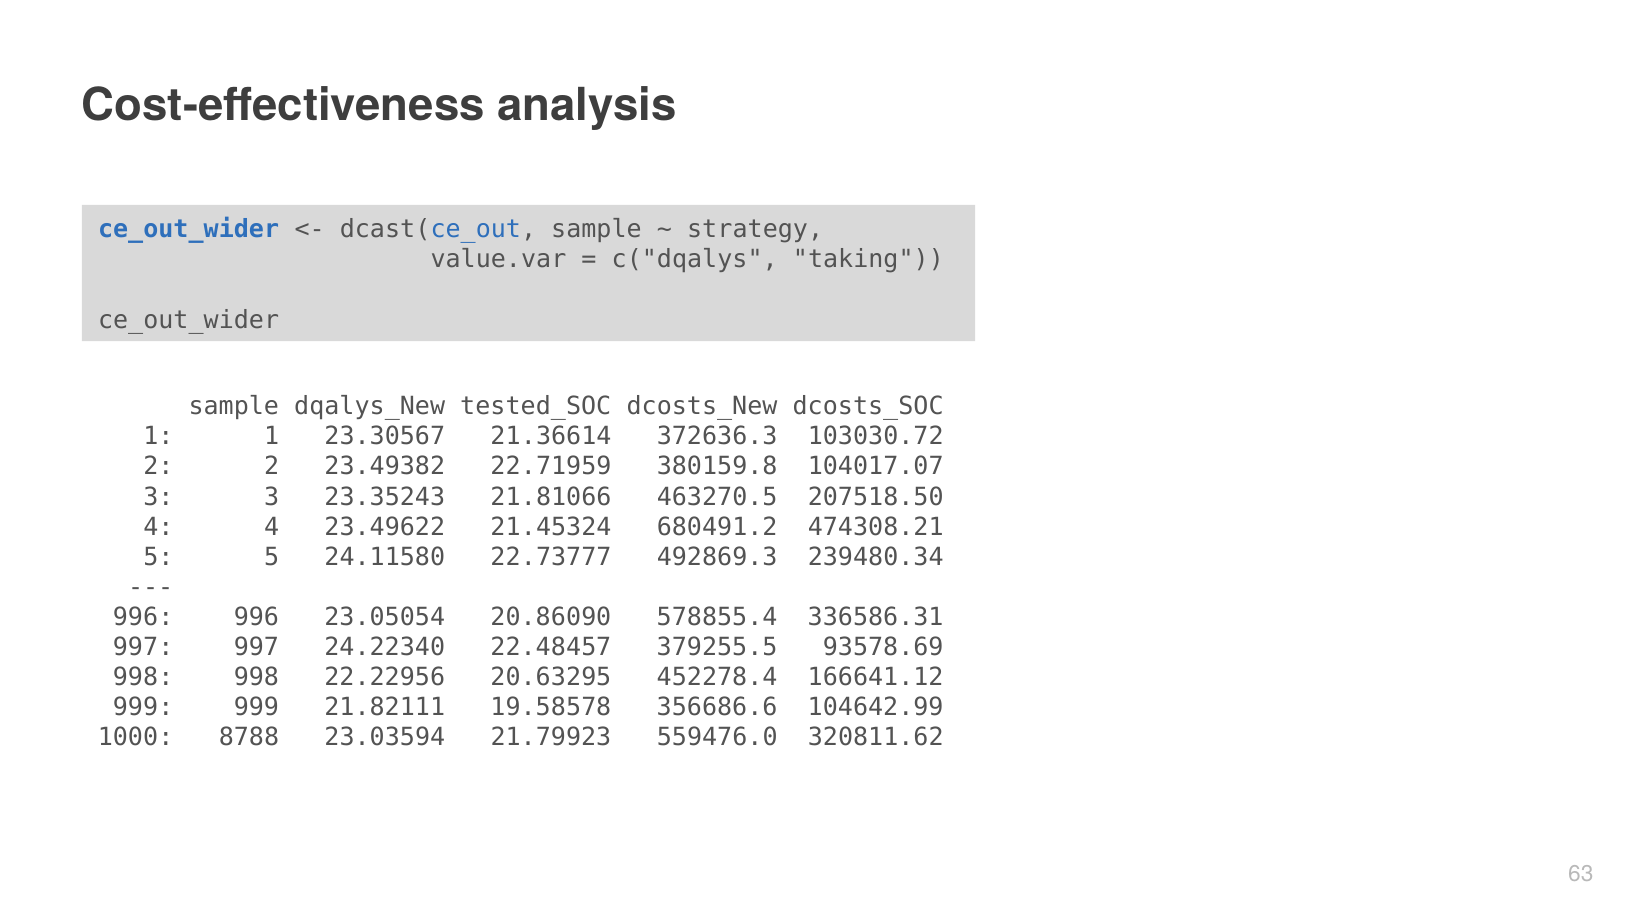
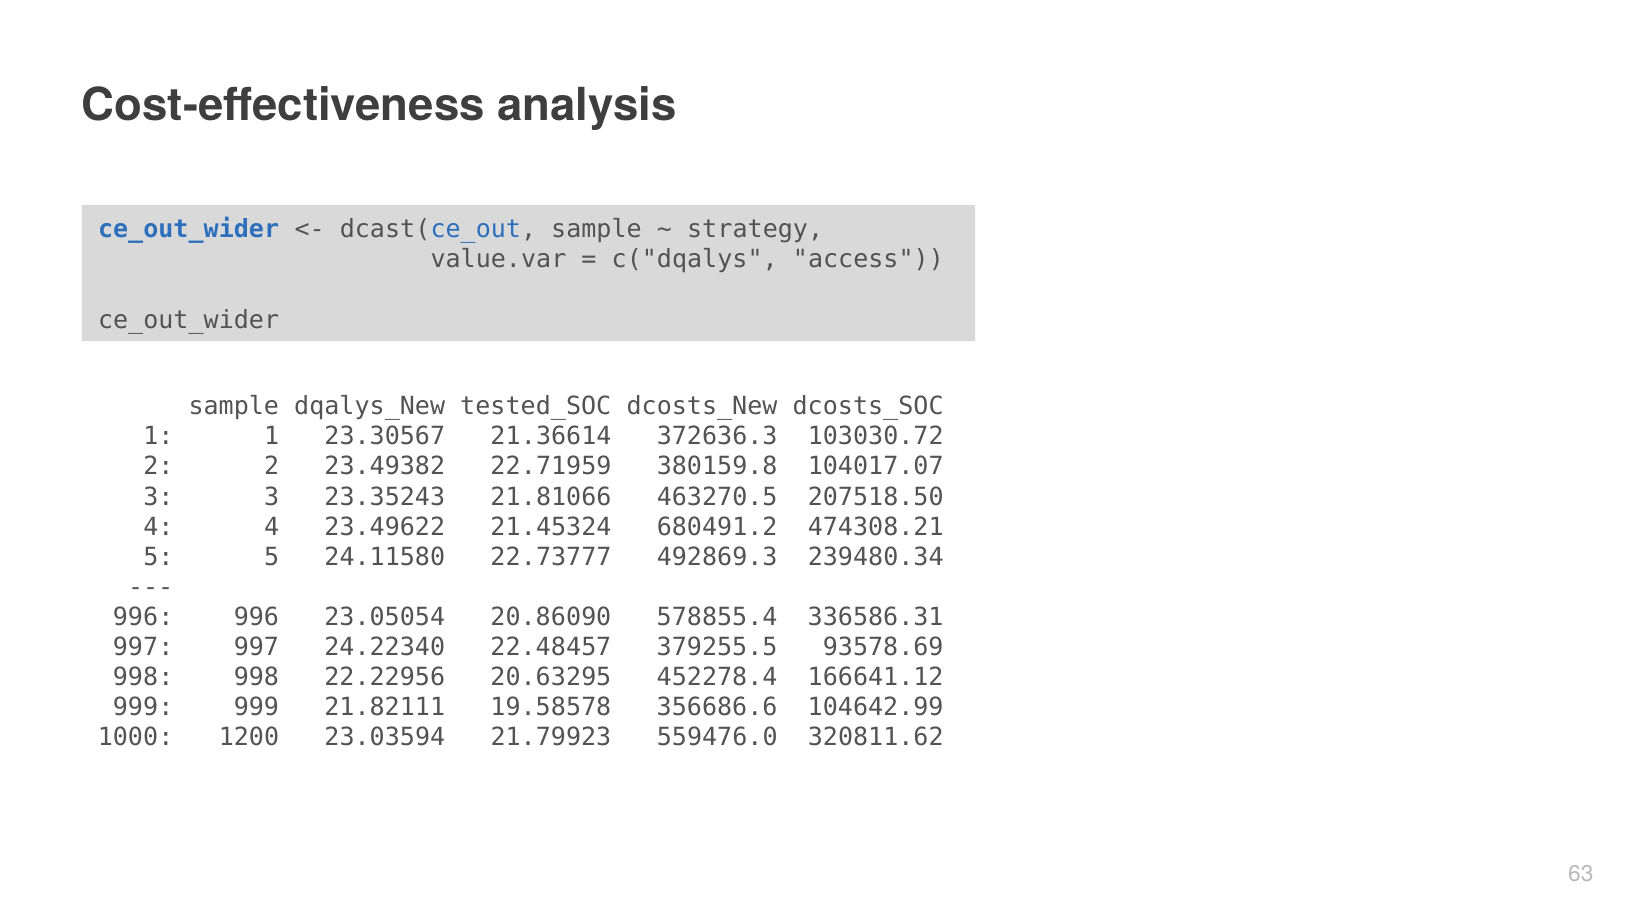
taking: taking -> access
8788: 8788 -> 1200
